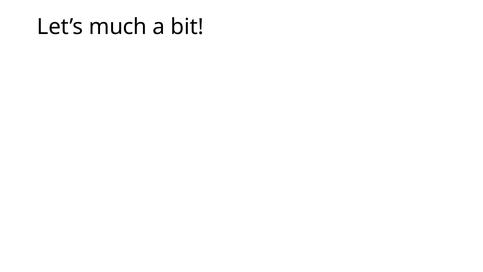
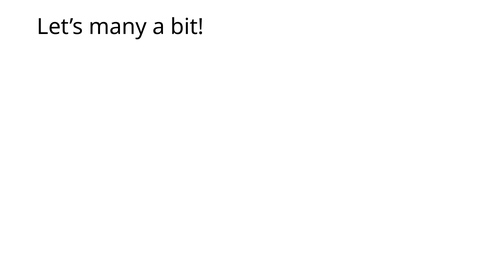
Let’s much: much -> many
